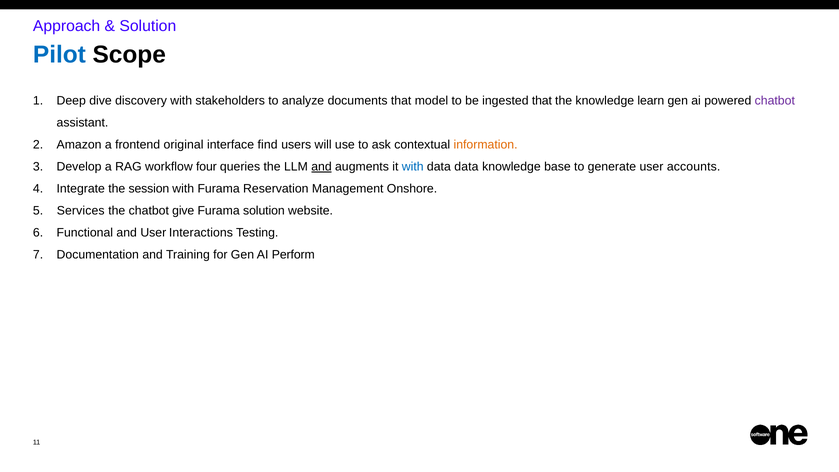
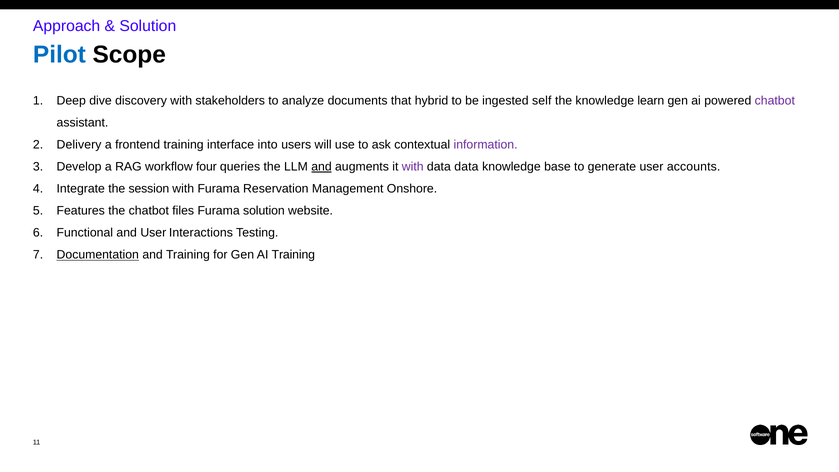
model: model -> hybrid
ingested that: that -> self
Amazon: Amazon -> Delivery
frontend original: original -> training
find: find -> into
information colour: orange -> purple
with at (413, 167) colour: blue -> purple
Services: Services -> Features
give: give -> files
Documentation underline: none -> present
AI Perform: Perform -> Training
